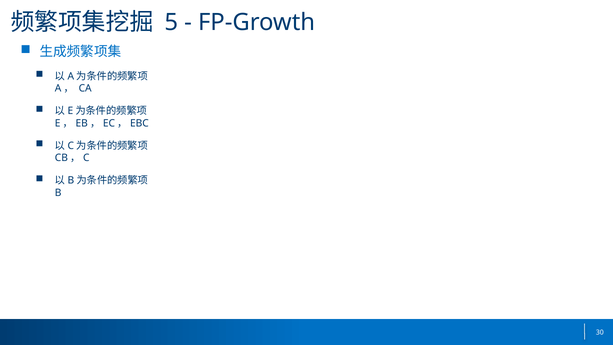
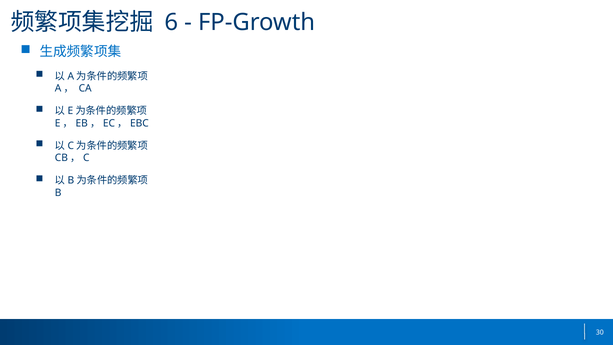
5: 5 -> 6
